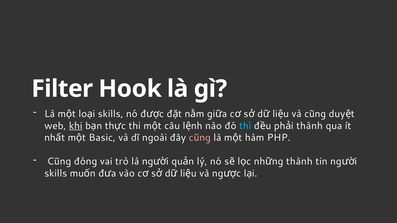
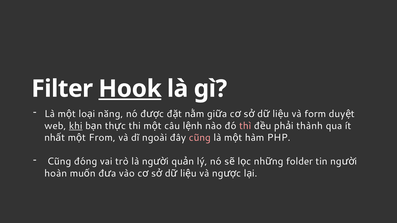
Hook underline: none -> present
skills at (111, 114): skills -> năng
và cũng: cũng -> form
thì colour: light blue -> pink
Basic: Basic -> From
thành at (299, 162): thành -> folder
skills at (56, 174): skills -> hoàn
